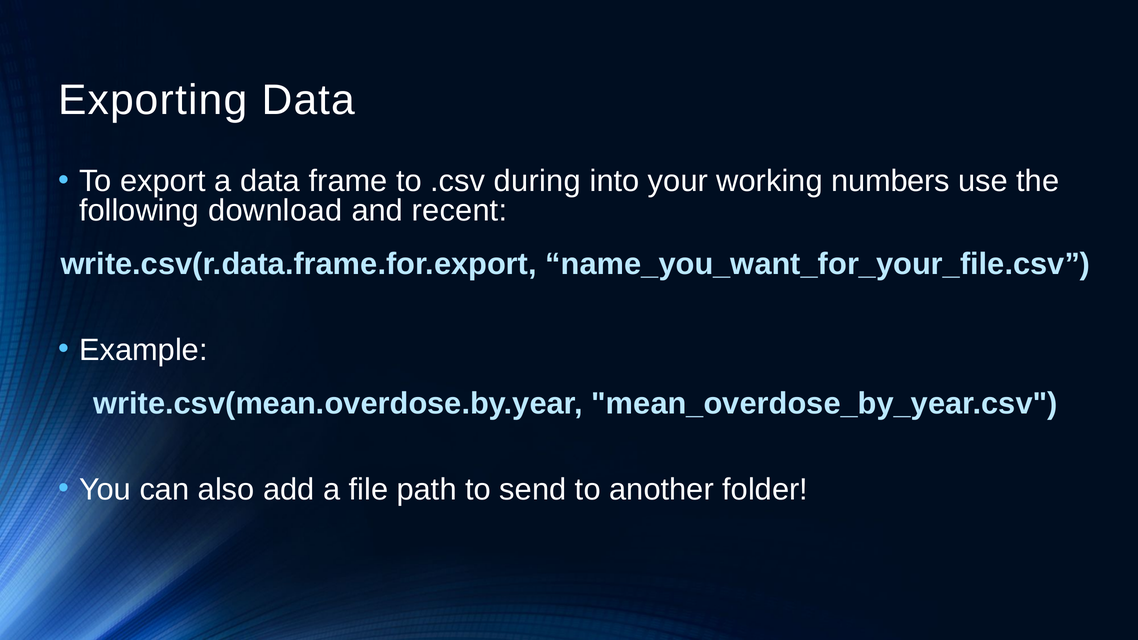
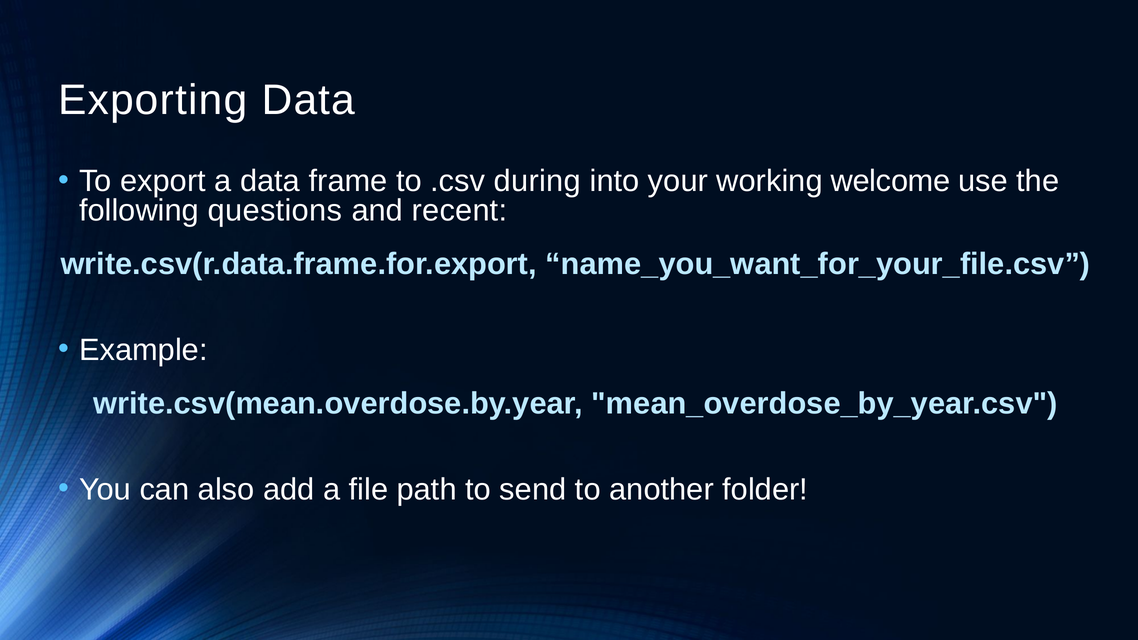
numbers: numbers -> welcome
download: download -> questions
